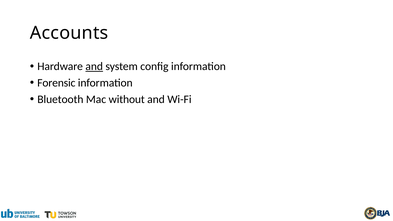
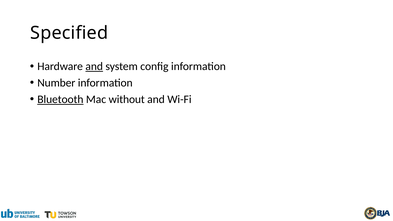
Accounts: Accounts -> Specified
Forensic: Forensic -> Number
Bluetooth underline: none -> present
